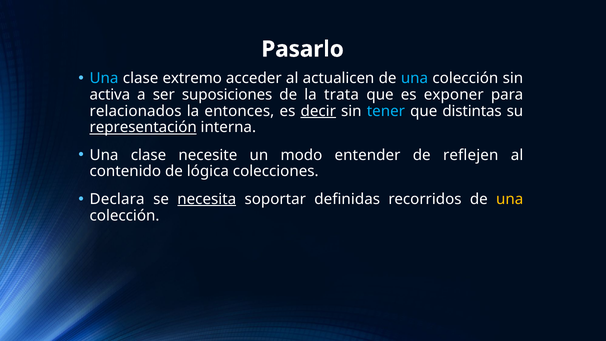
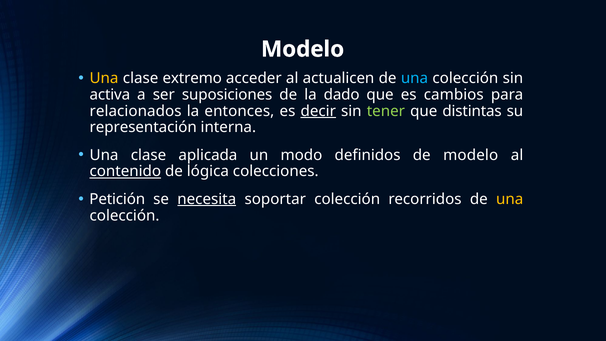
Pasarlo at (303, 49): Pasarlo -> Modelo
Una at (104, 78) colour: light blue -> yellow
trata: trata -> dado
exponer: exponer -> cambios
tener colour: light blue -> light green
representación underline: present -> none
necesite: necesite -> aplicada
entender: entender -> definidos
de reflejen: reflejen -> modelo
contenido underline: none -> present
Declara: Declara -> Petición
soportar definidas: definidas -> colección
